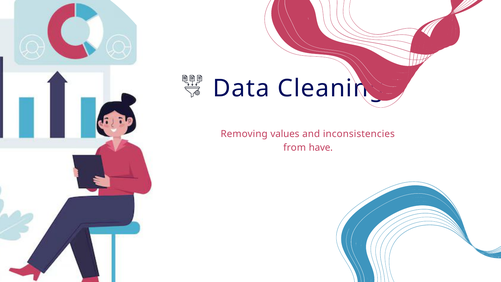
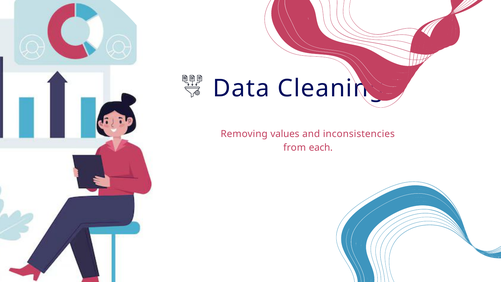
have: have -> each
